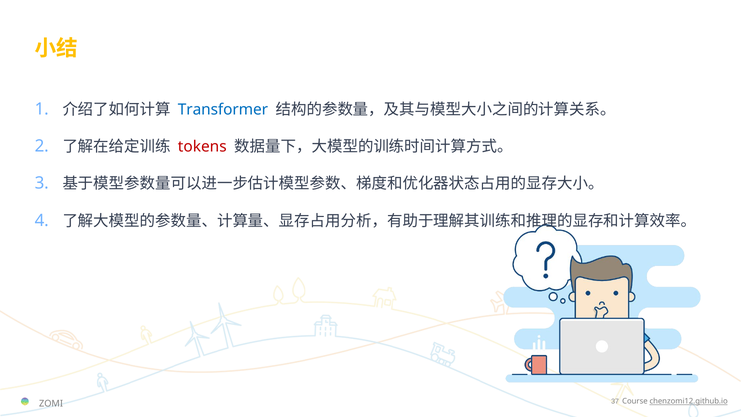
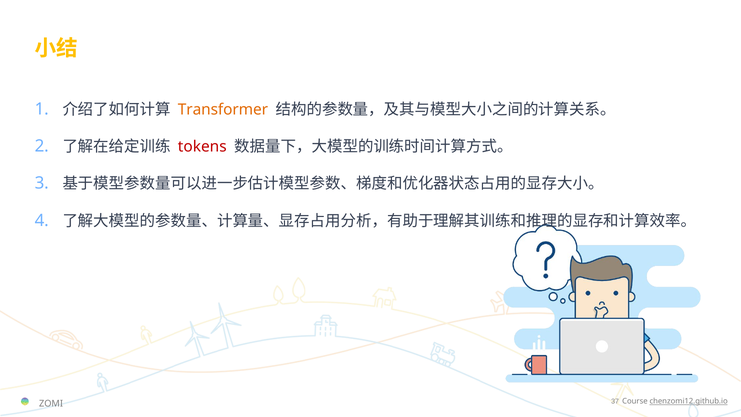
Transformer colour: blue -> orange
